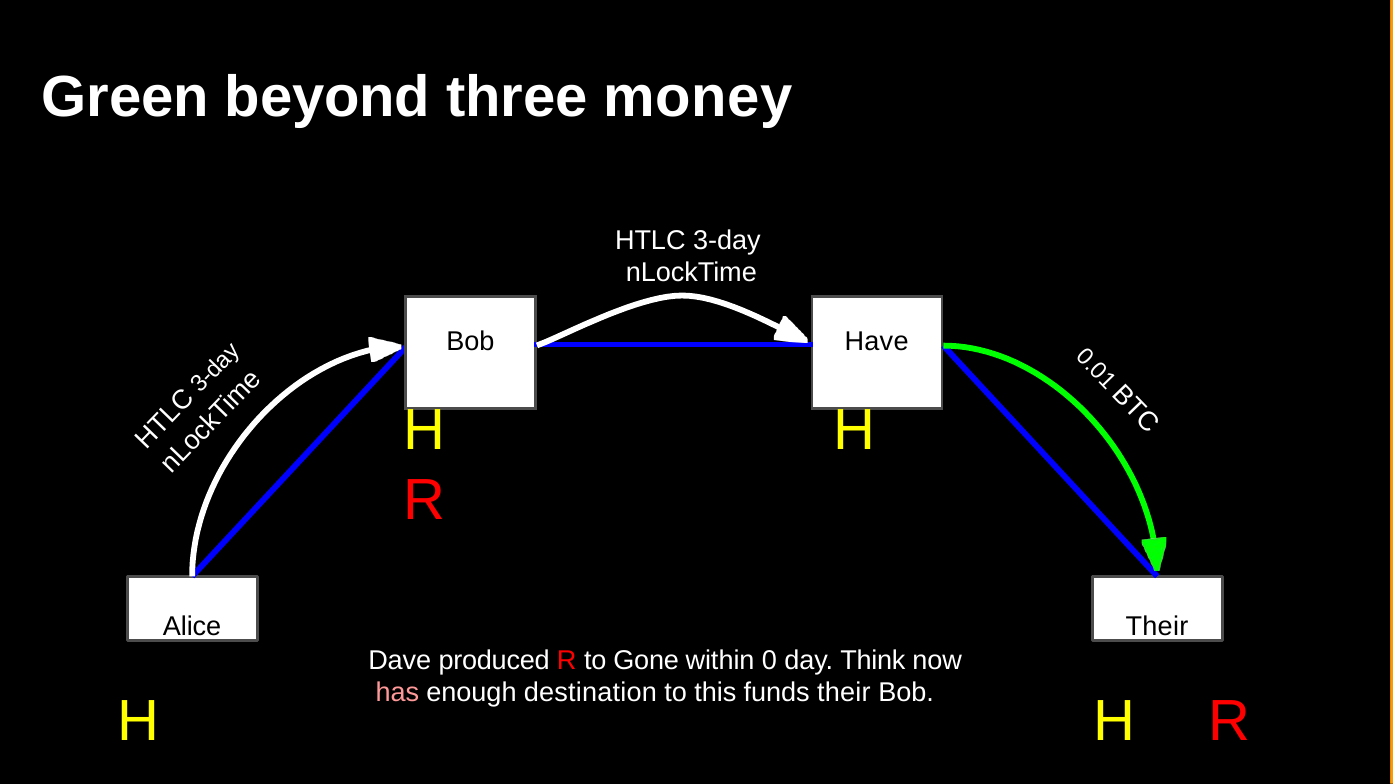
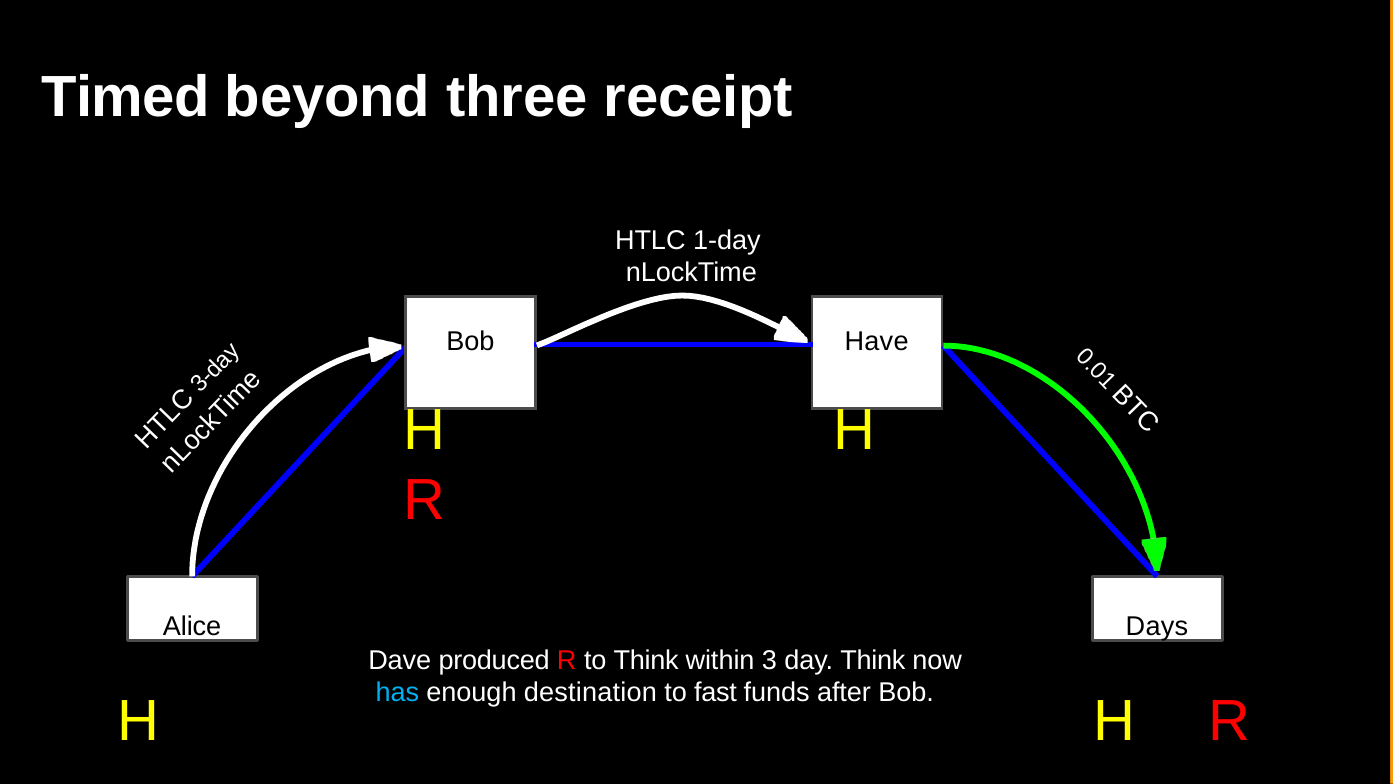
Green: Green -> Timed
money: money -> receipt
3-day: 3-day -> 1-day
Alice Their: Their -> Days
to Gone: Gone -> Think
within 0: 0 -> 3
has colour: pink -> light blue
this: this -> fast
funds their: their -> after
